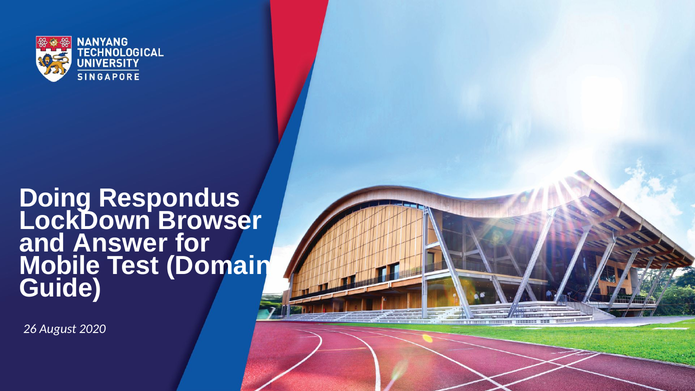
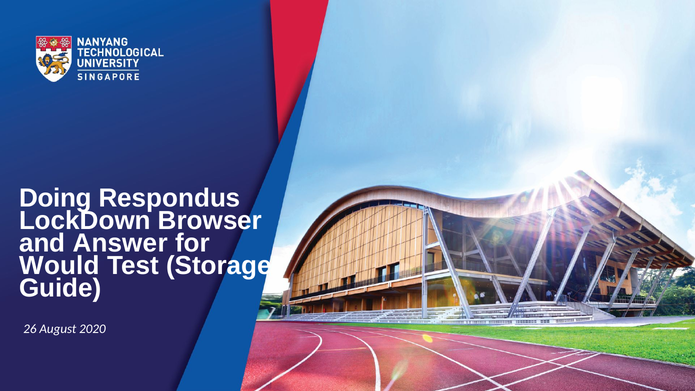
Mobile: Mobile -> Would
Domain: Domain -> Storage
